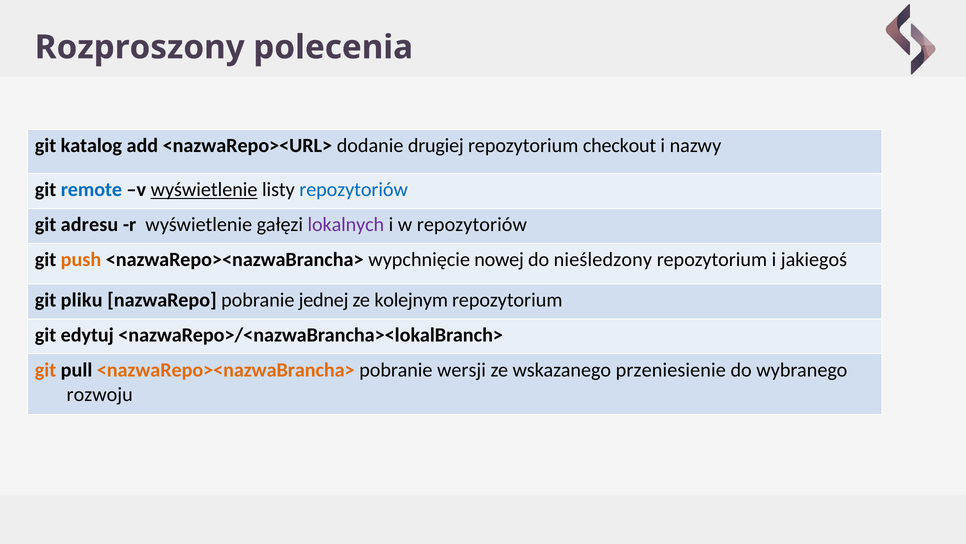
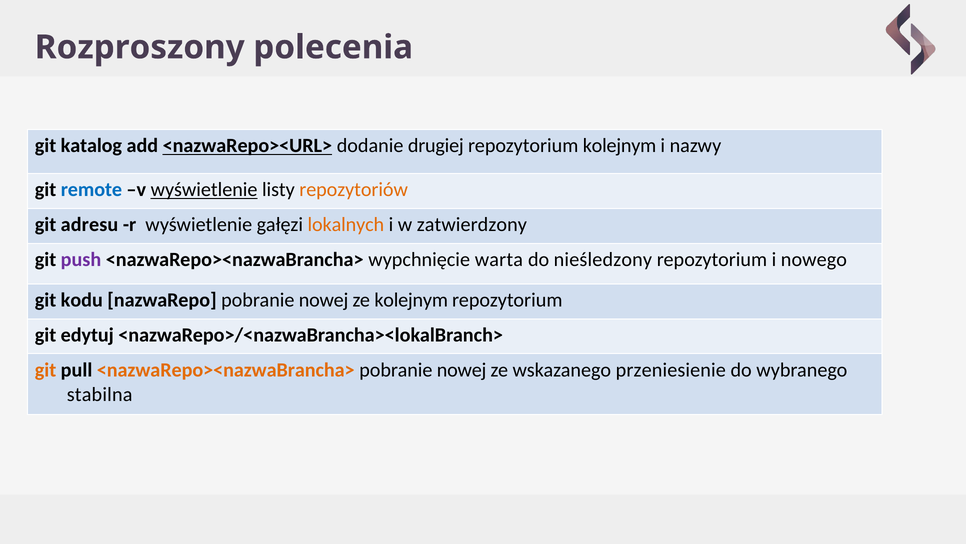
<nazwaRepo><URL> underline: none -> present
repozytorium checkout: checkout -> kolejnym
repozytoriów at (354, 190) colour: blue -> orange
lokalnych colour: purple -> orange
w repozytoriów: repozytoriów -> zatwierdzony
push colour: orange -> purple
nowej: nowej -> warta
jakiegoś: jakiegoś -> nowego
pliku: pliku -> kodu
nazwaRepo pobranie jednej: jednej -> nowej
wersji at (461, 369): wersji -> nowej
rozwoju: rozwoju -> stabilna
